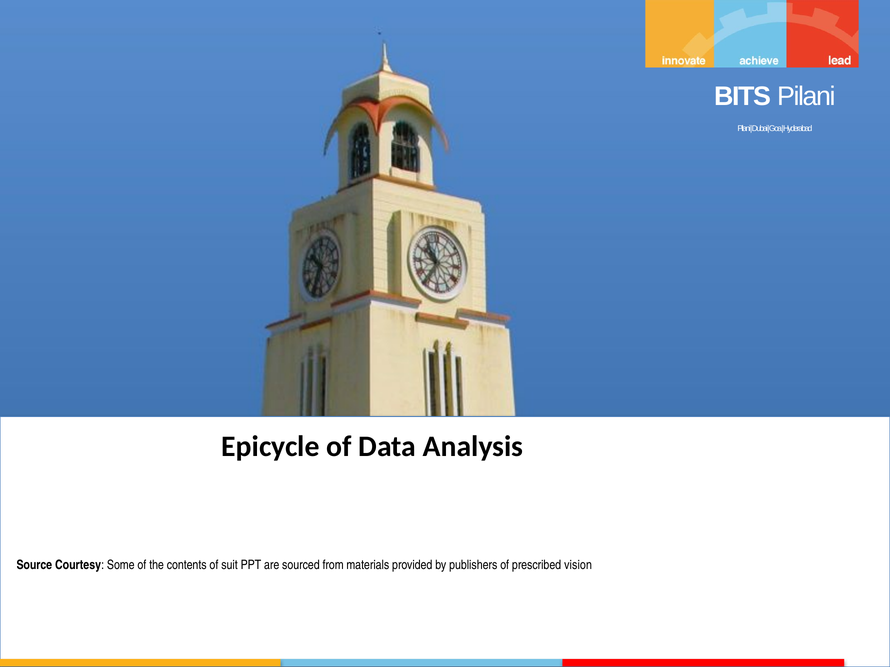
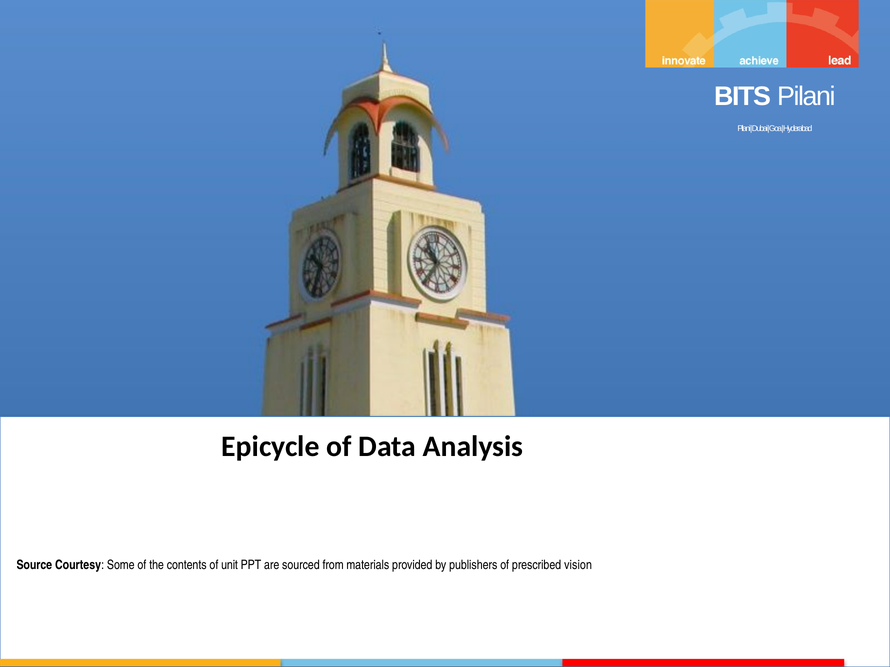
suit: suit -> unit
